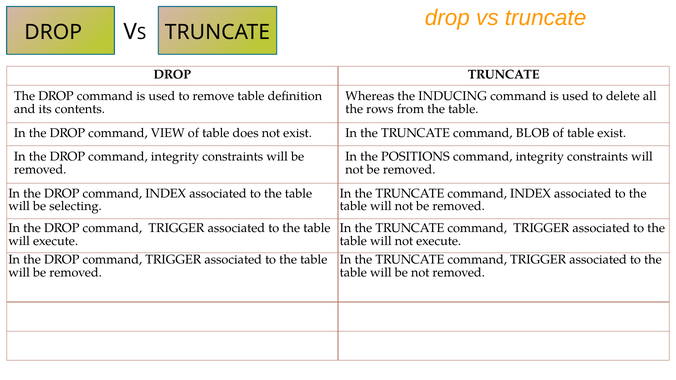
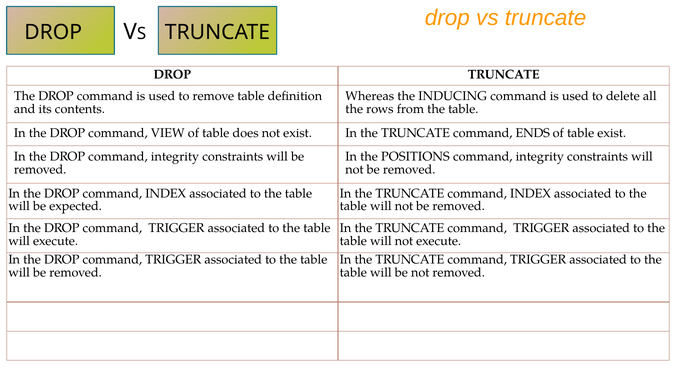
BLOB: BLOB -> ENDS
selecting: selecting -> expected
